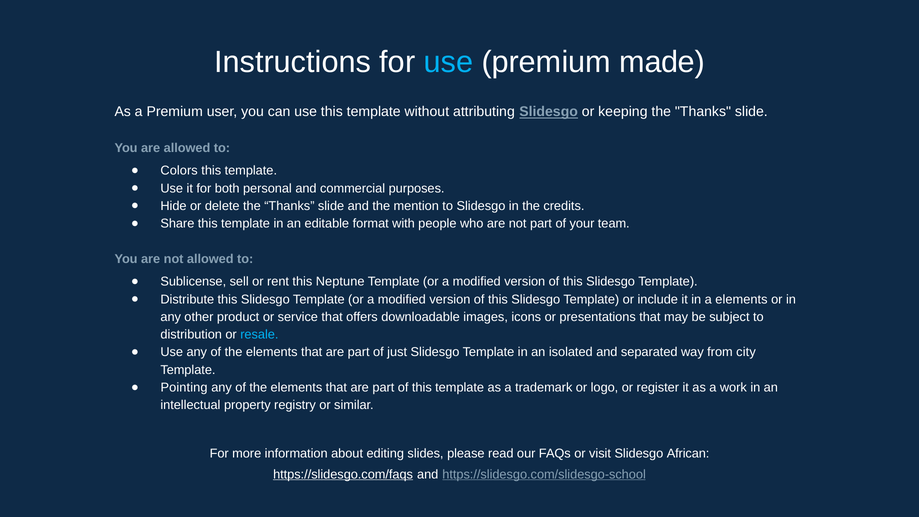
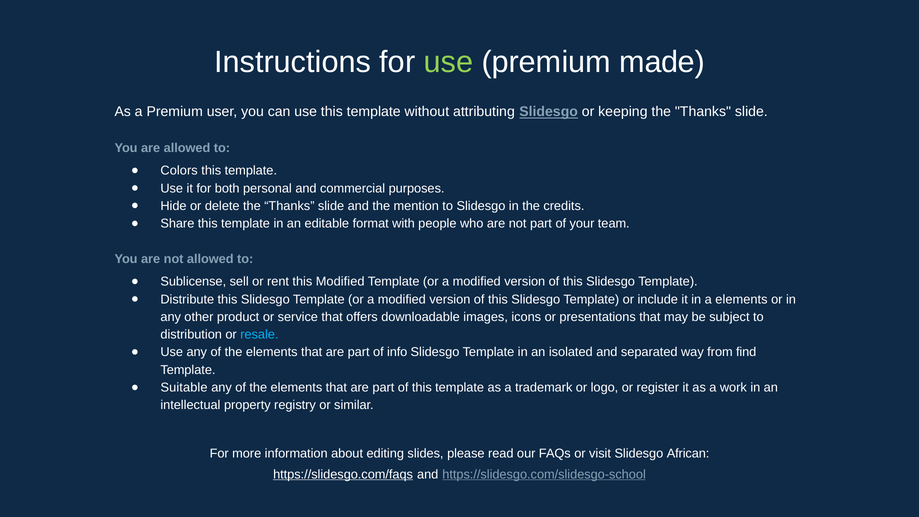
use at (448, 62) colour: light blue -> light green
this Neptune: Neptune -> Modified
just: just -> info
city: city -> find
Pointing: Pointing -> Suitable
